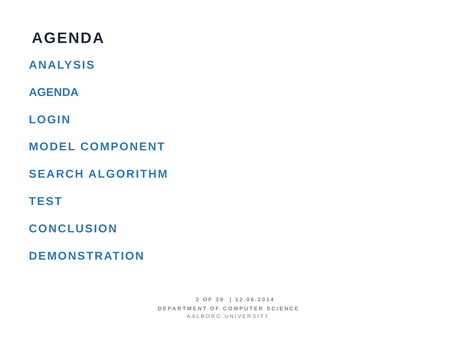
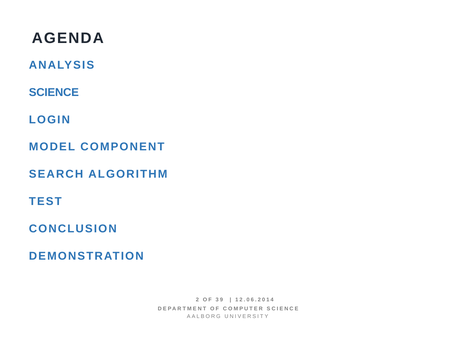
AGENDA at (54, 92): AGENDA -> SCIENCE
